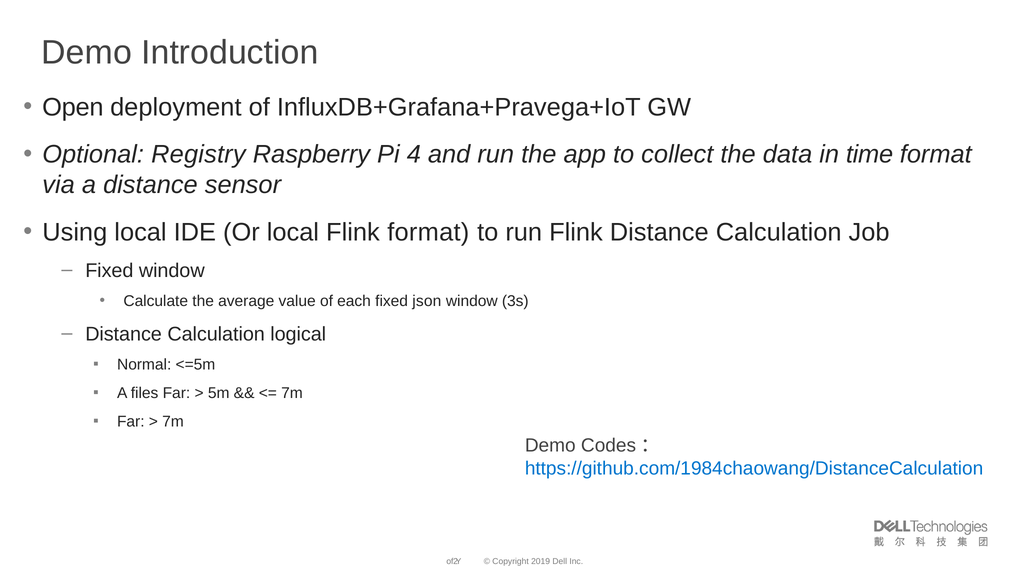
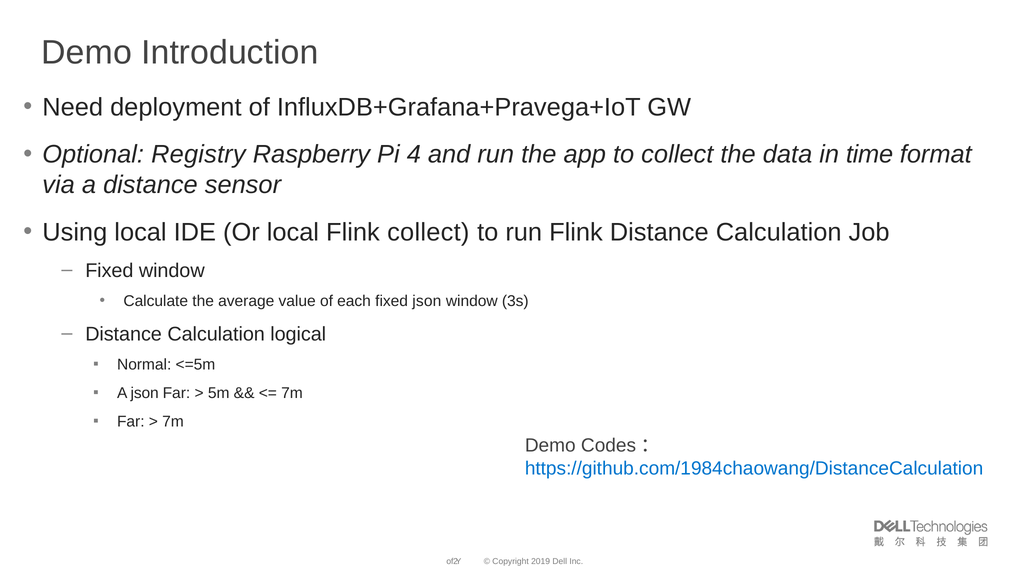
Open: Open -> Need
Flink format: format -> collect
A files: files -> json
